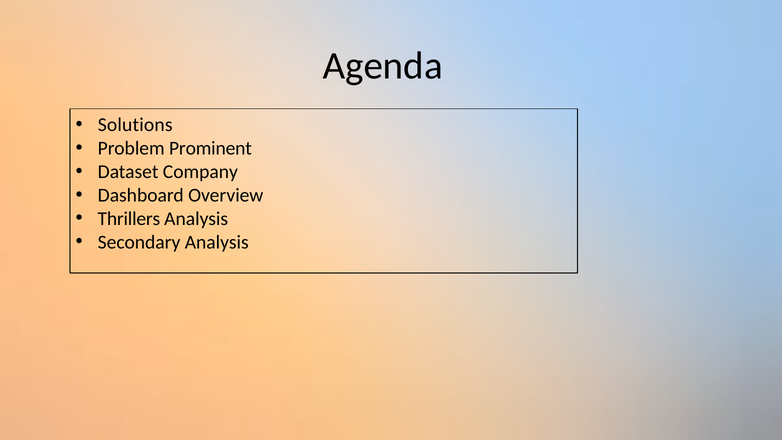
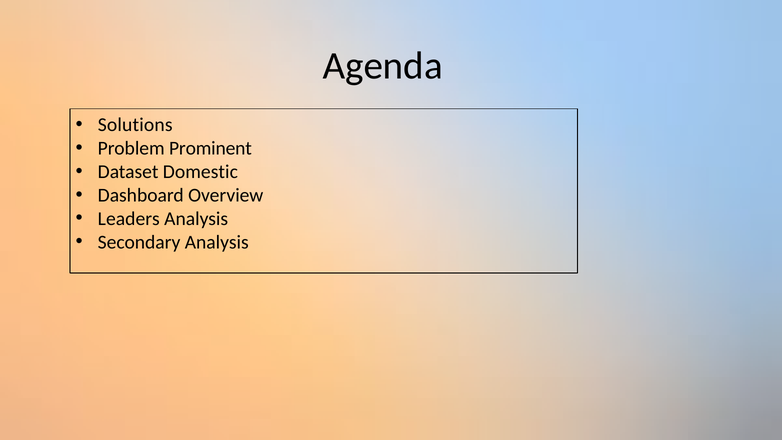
Company: Company -> Domestic
Thrillers: Thrillers -> Leaders
